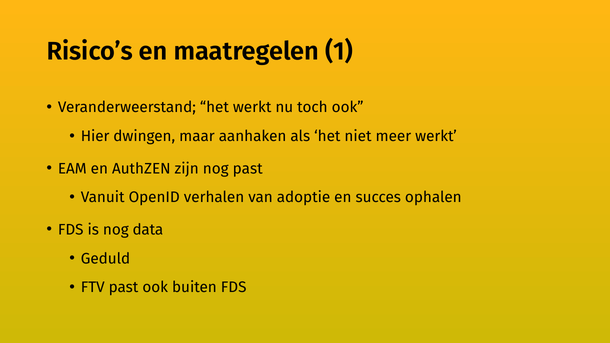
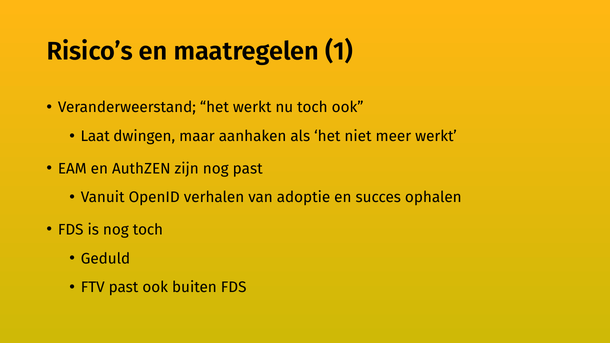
Hier: Hier -> Laat
nog data: data -> toch
